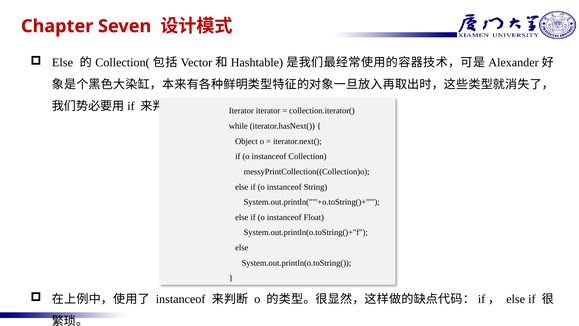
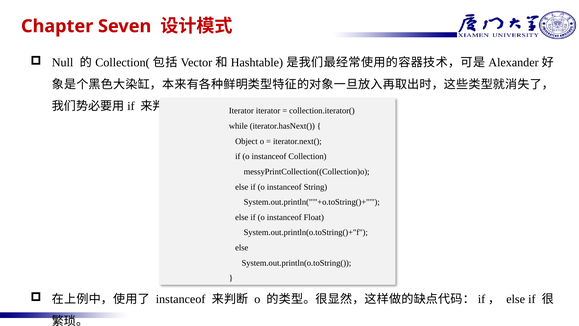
Else at (63, 63): Else -> Null
